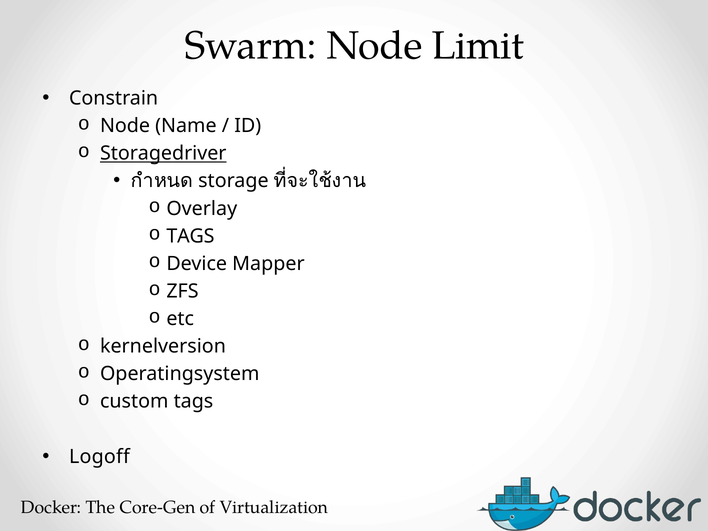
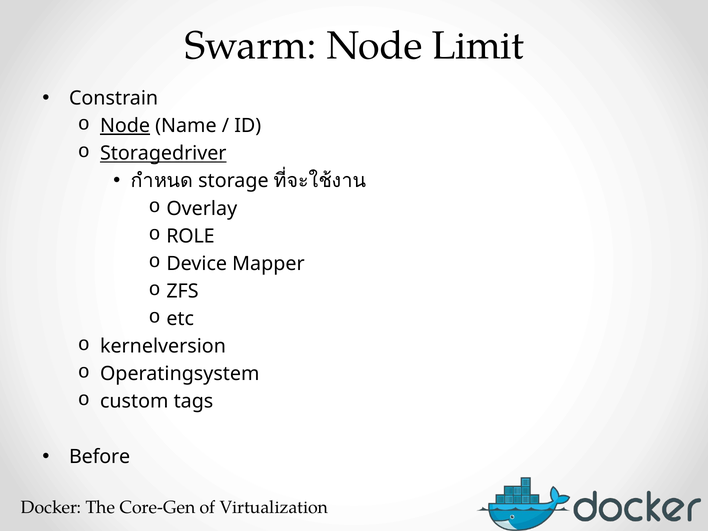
Node at (125, 126) underline: none -> present
TAGS at (190, 236): TAGS -> ROLE
Logoff: Logoff -> Before
